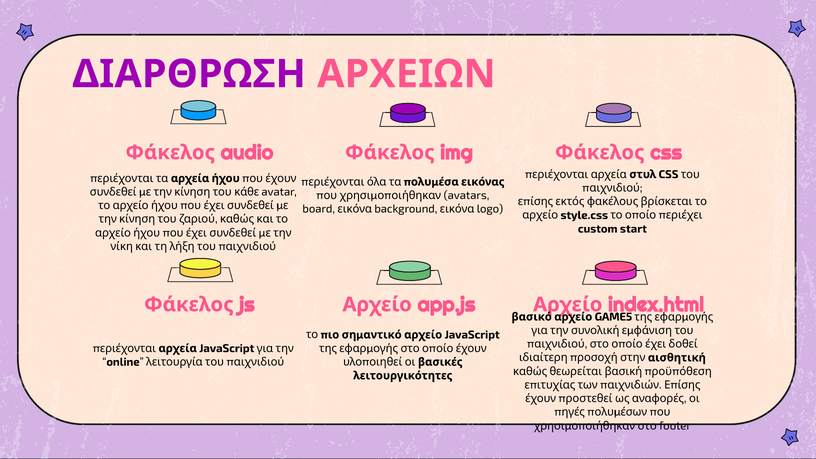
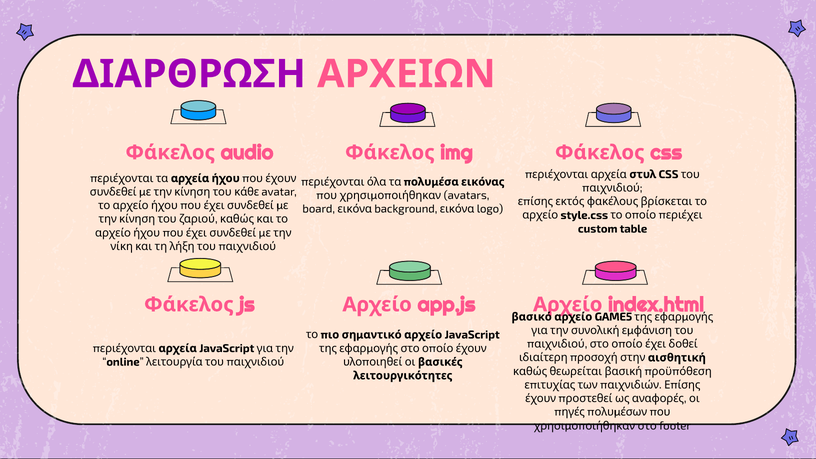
start: start -> table
